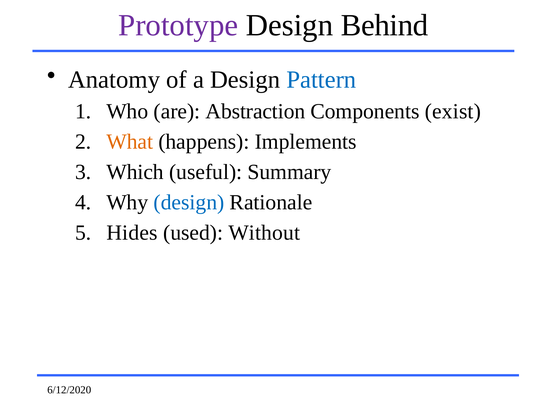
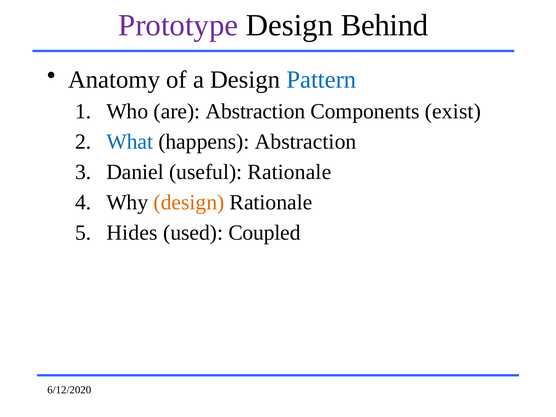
What colour: orange -> blue
happens Implements: Implements -> Abstraction
Which: Which -> Daniel
useful Summary: Summary -> Rationale
design at (189, 202) colour: blue -> orange
Without: Without -> Coupled
